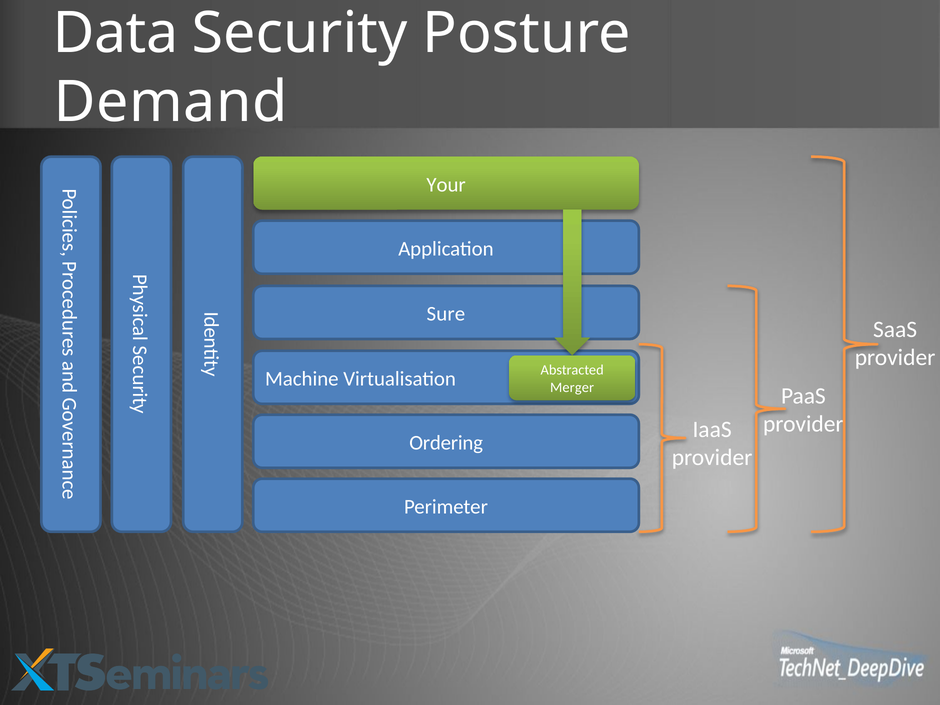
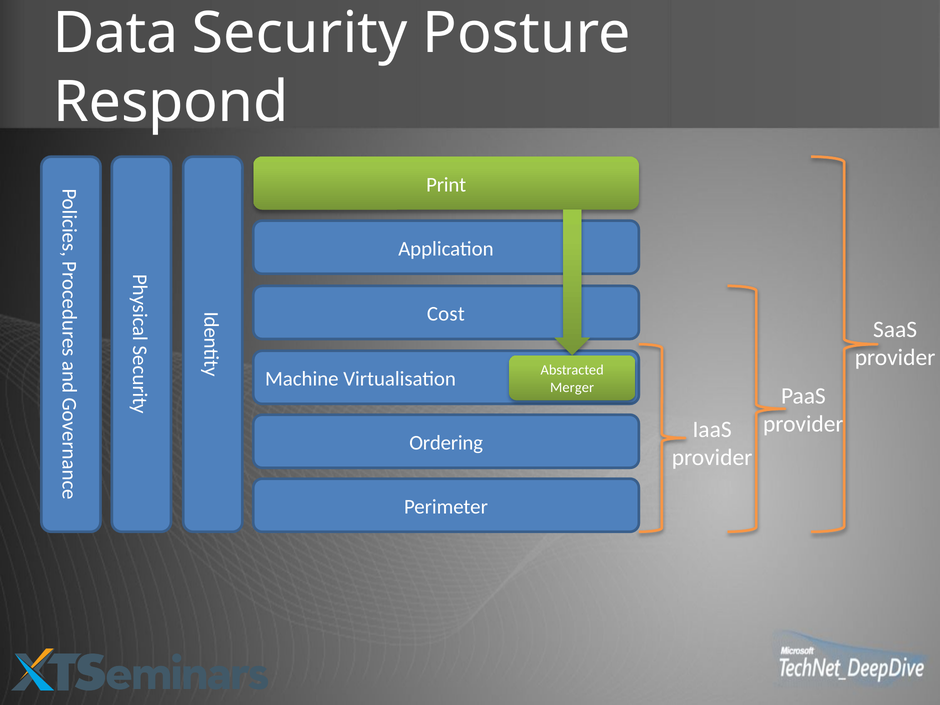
Demand: Demand -> Respond
Your: Your -> Print
Sure: Sure -> Cost
